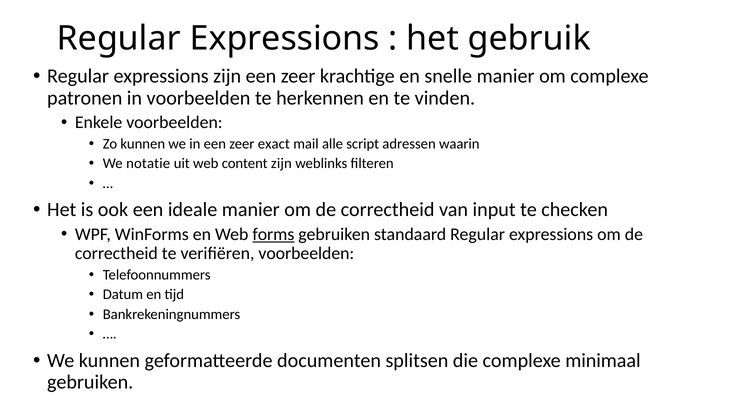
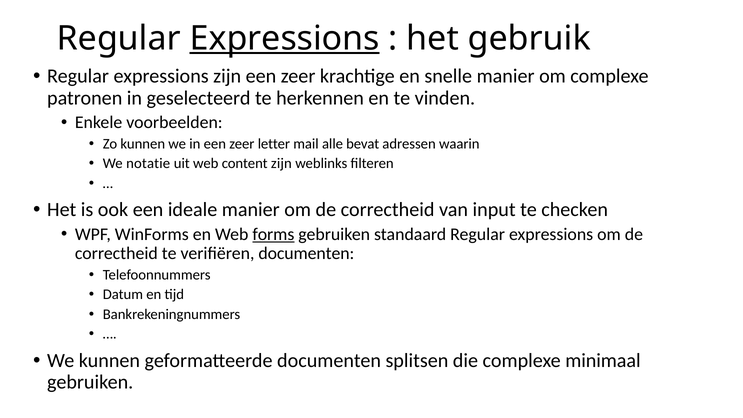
Expressions at (285, 38) underline: none -> present
in voorbeelden: voorbeelden -> geselecteerd
exact: exact -> letter
script: script -> bevat
verifiëren voorbeelden: voorbeelden -> documenten
